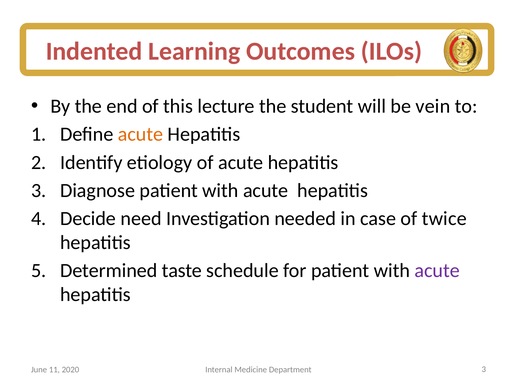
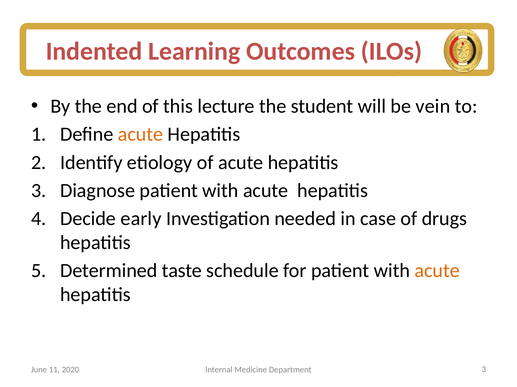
need: need -> early
twice: twice -> drugs
acute at (437, 271) colour: purple -> orange
